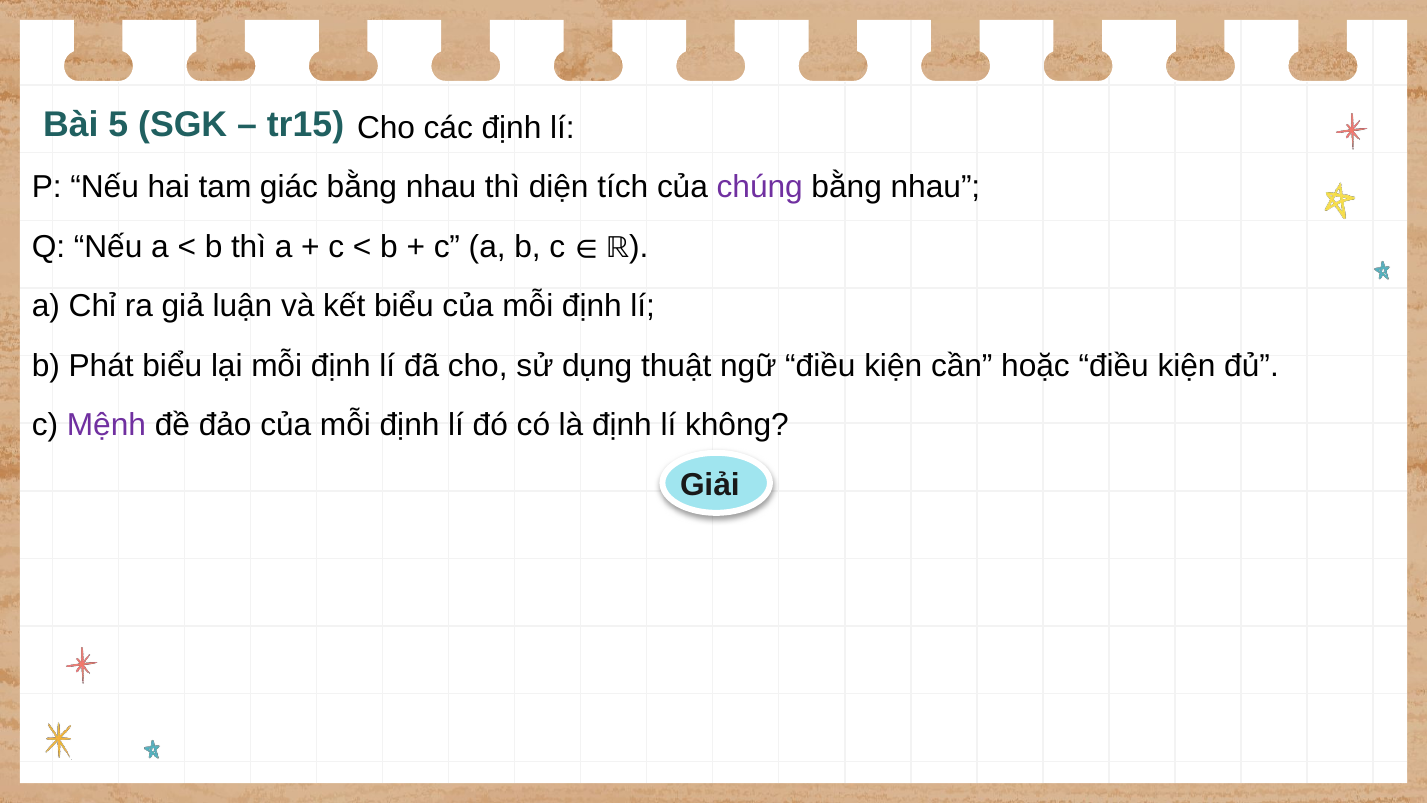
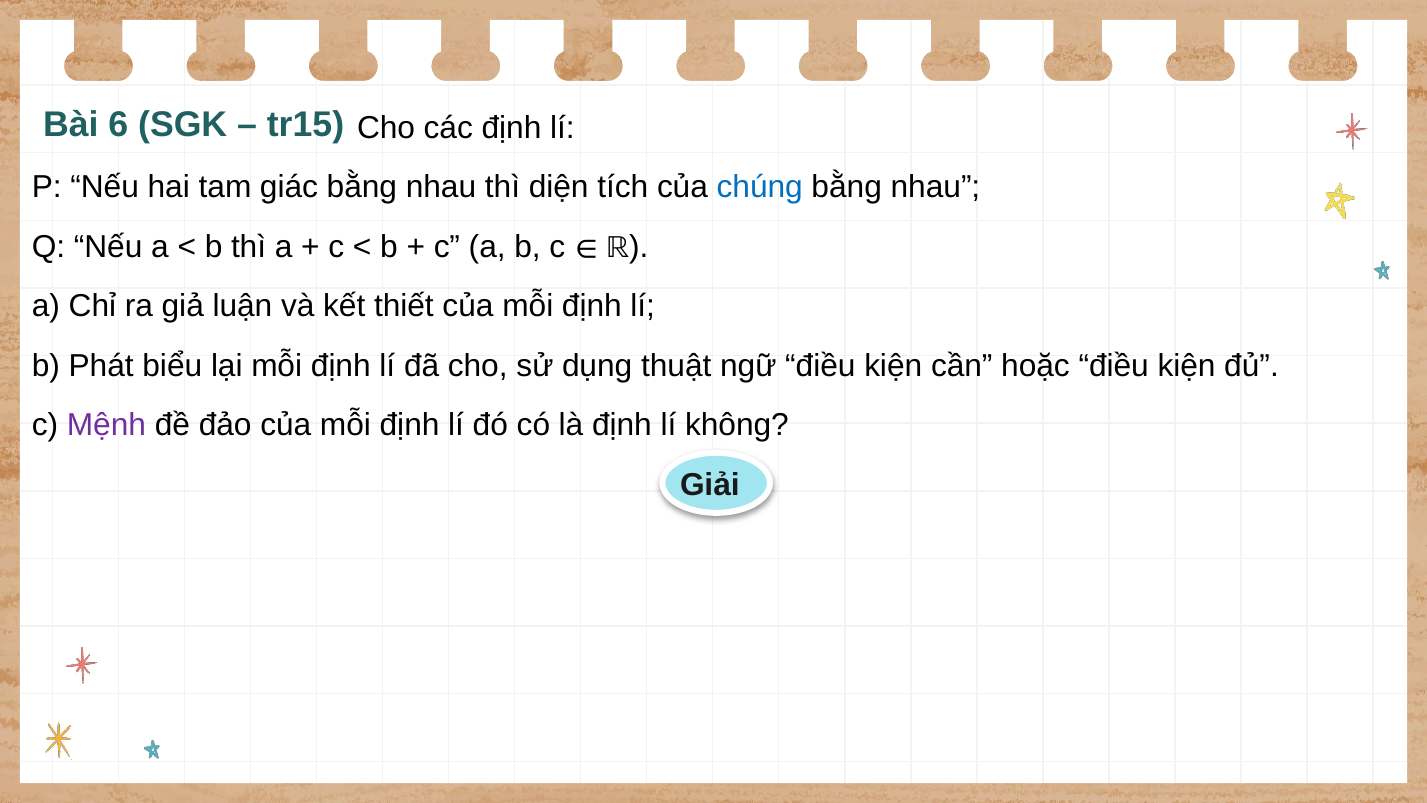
5: 5 -> 6
chúng colour: purple -> blue
kết biểu: biểu -> thiết
